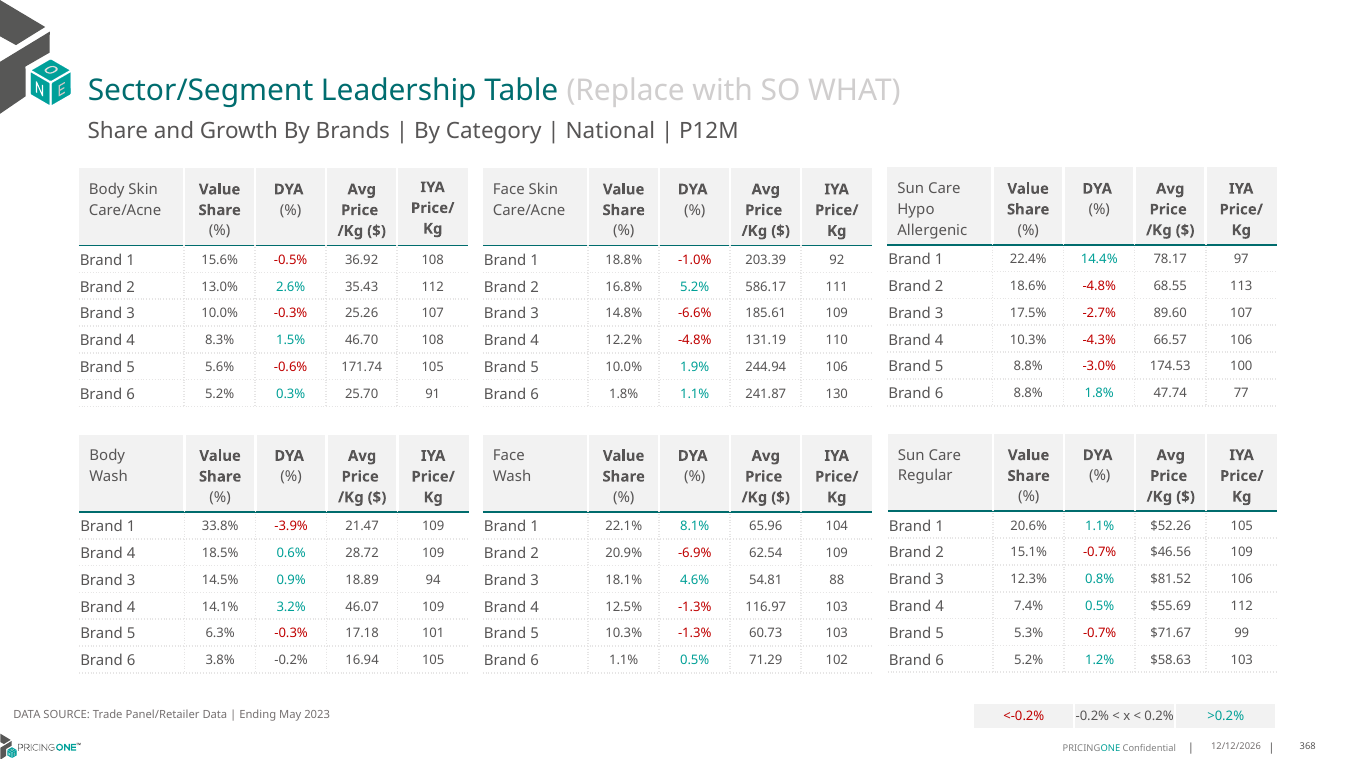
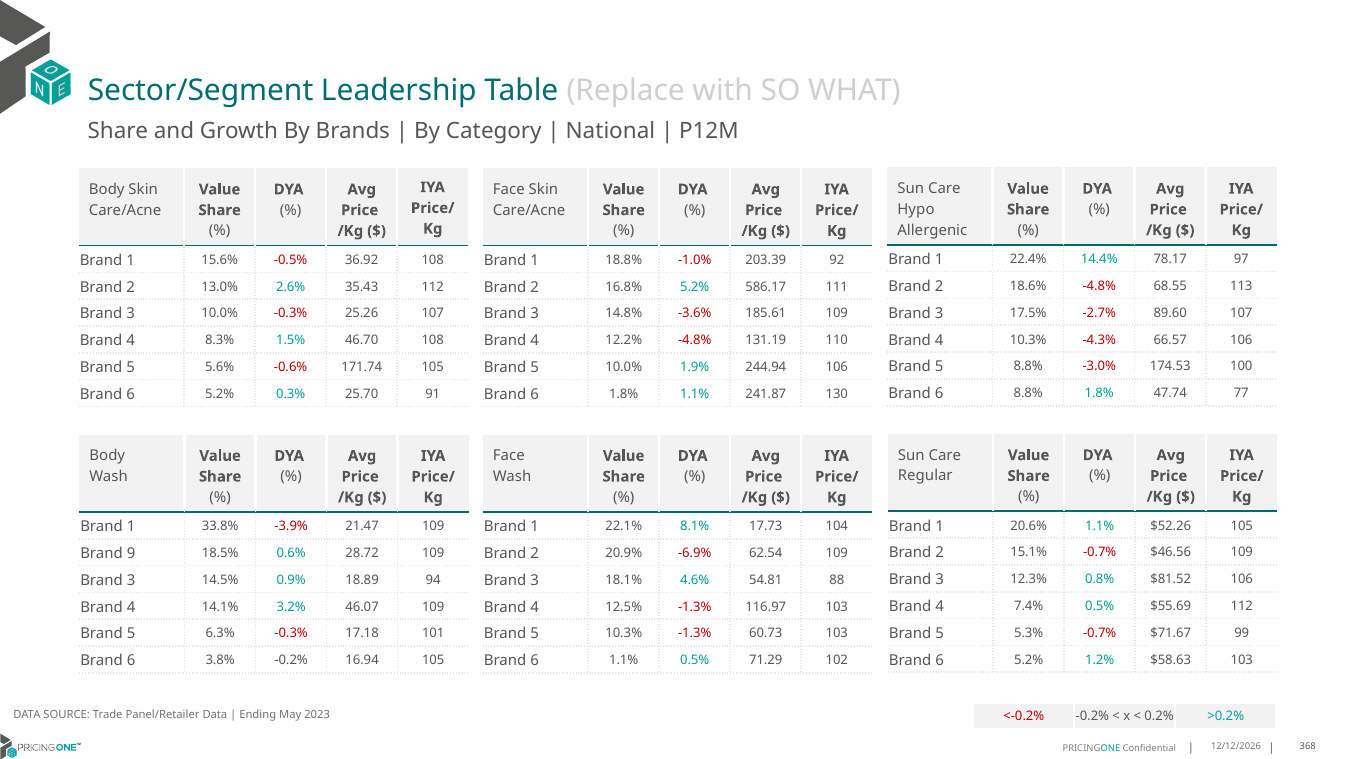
-6.6%: -6.6% -> -3.6%
65.96: 65.96 -> 17.73
4 at (131, 553): 4 -> 9
